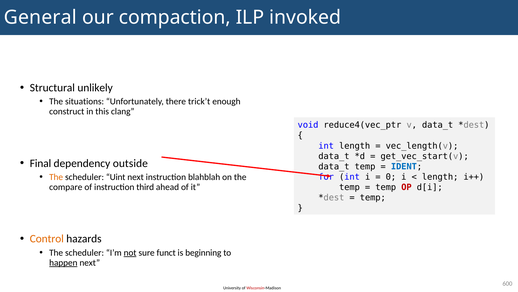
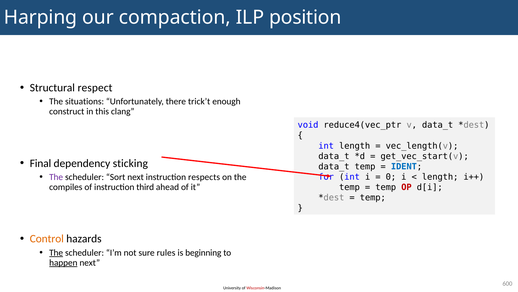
General: General -> Harping
invoked: invoked -> position
unlikely: unlikely -> respect
outside: outside -> sticking
The at (56, 177) colour: orange -> purple
Uint: Uint -> Sort
blahblah: blahblah -> respects
compare: compare -> compiles
The at (56, 252) underline: none -> present
not underline: present -> none
funct: funct -> rules
